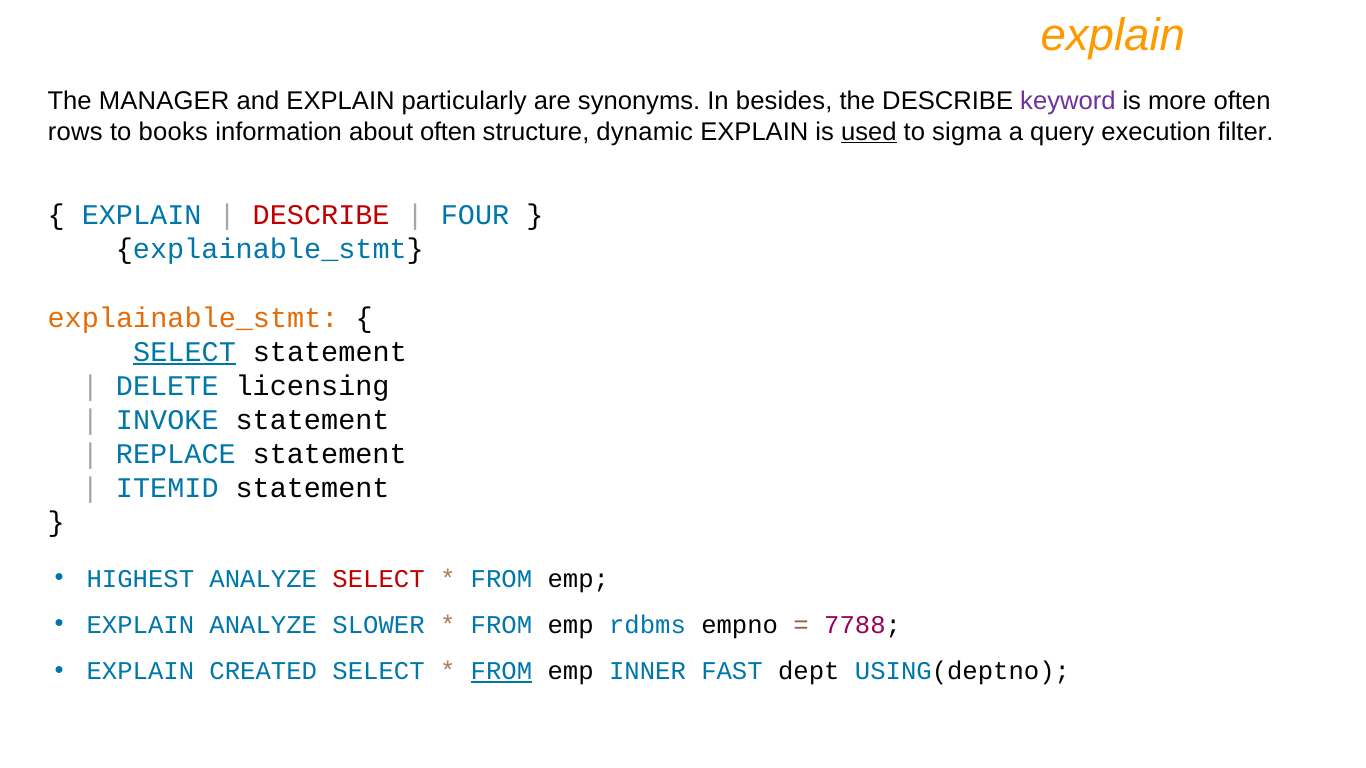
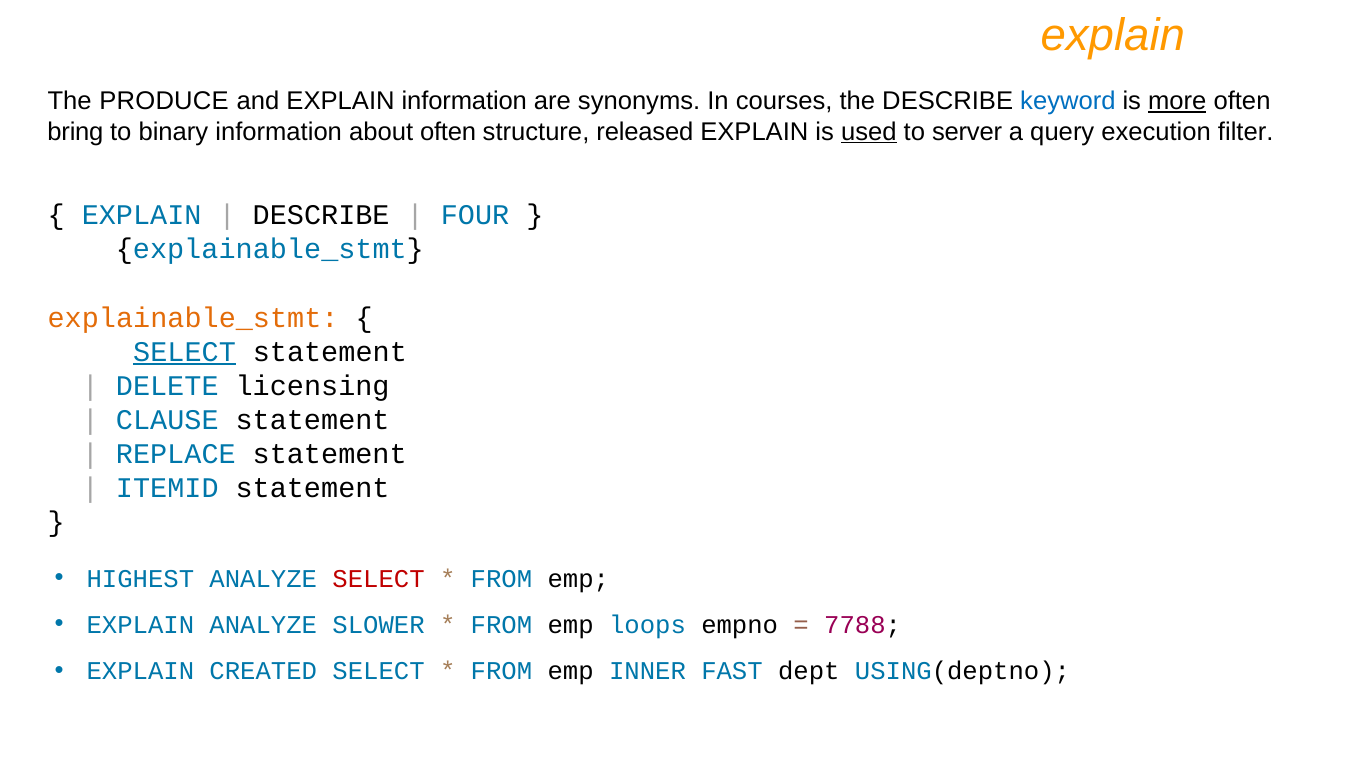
MANAGER: MANAGER -> PRODUCE
EXPLAIN particularly: particularly -> information
besides: besides -> courses
keyword colour: purple -> blue
more underline: none -> present
rows: rows -> bring
books: books -> binary
dynamic: dynamic -> released
sigma: sigma -> server
DESCRIBE at (321, 215) colour: red -> black
INVOKE: INVOKE -> CLAUSE
rdbms: rdbms -> loops
FROM at (501, 671) underline: present -> none
